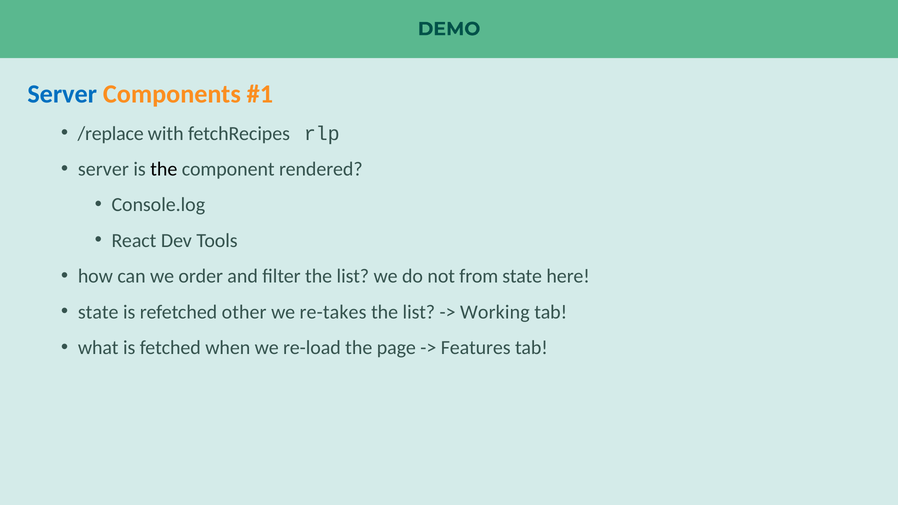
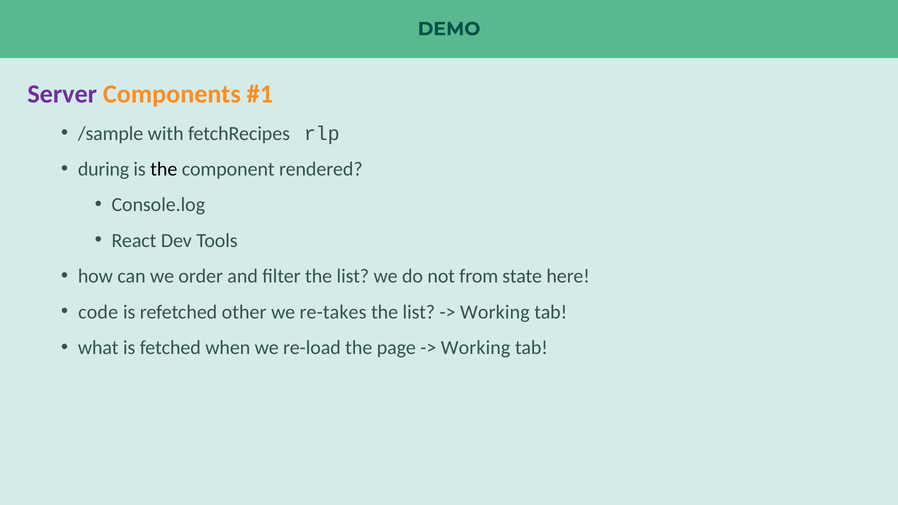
Server at (62, 94) colour: blue -> purple
/replace: /replace -> /sample
server at (103, 169): server -> during
state at (98, 312): state -> code
Features at (476, 348): Features -> Working
